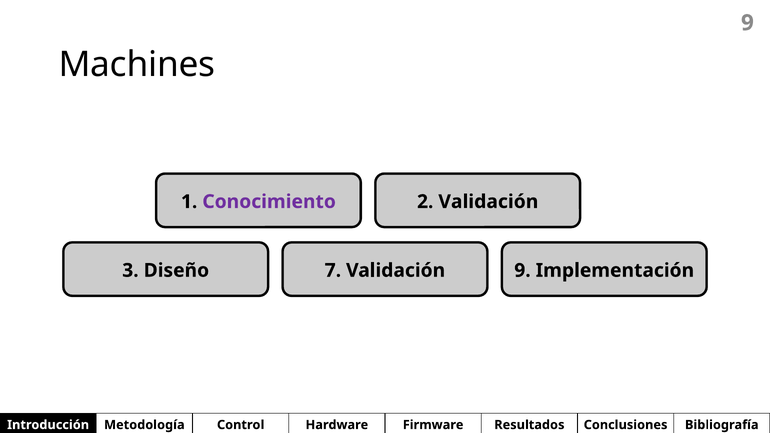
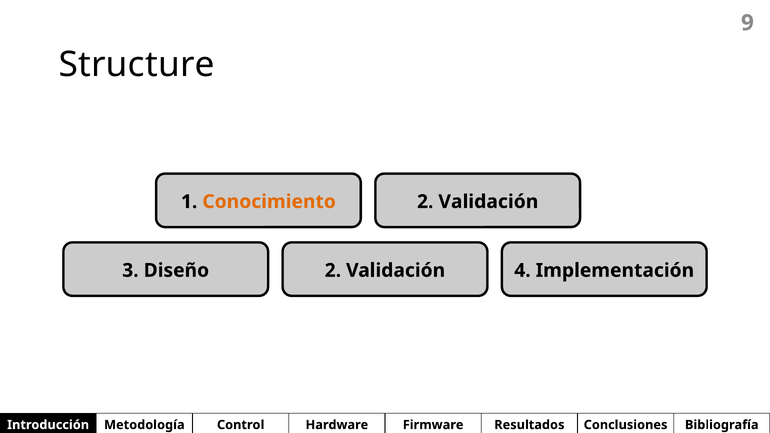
Machines: Machines -> Structure
Conocimiento colour: purple -> orange
Diseño 7: 7 -> 2
Validación 9: 9 -> 4
